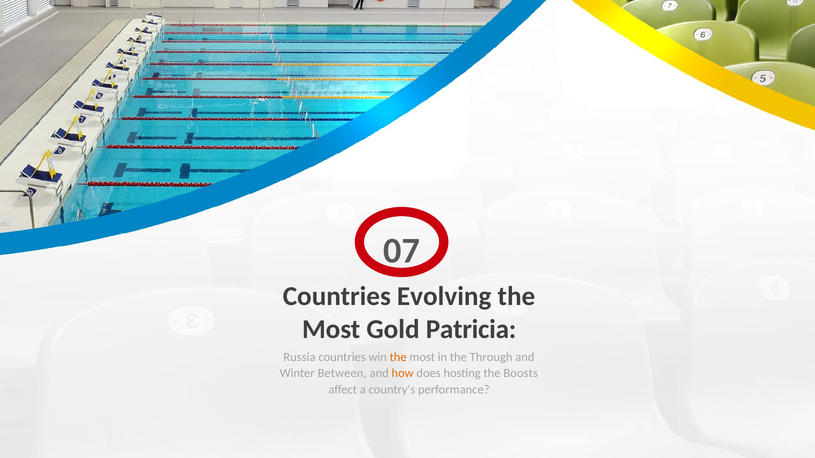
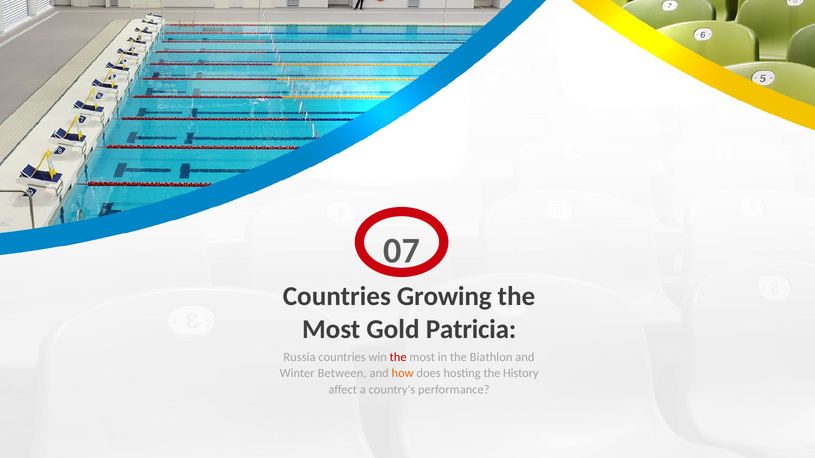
Evolving: Evolving -> Growing
the at (398, 357) colour: orange -> red
Through: Through -> Biathlon
Boosts: Boosts -> History
